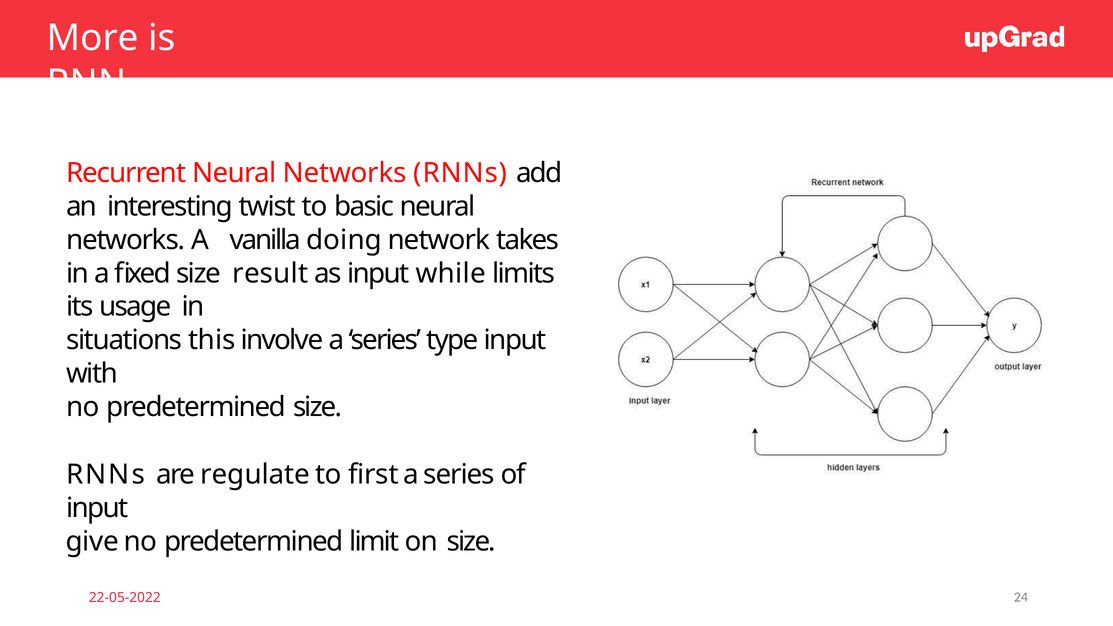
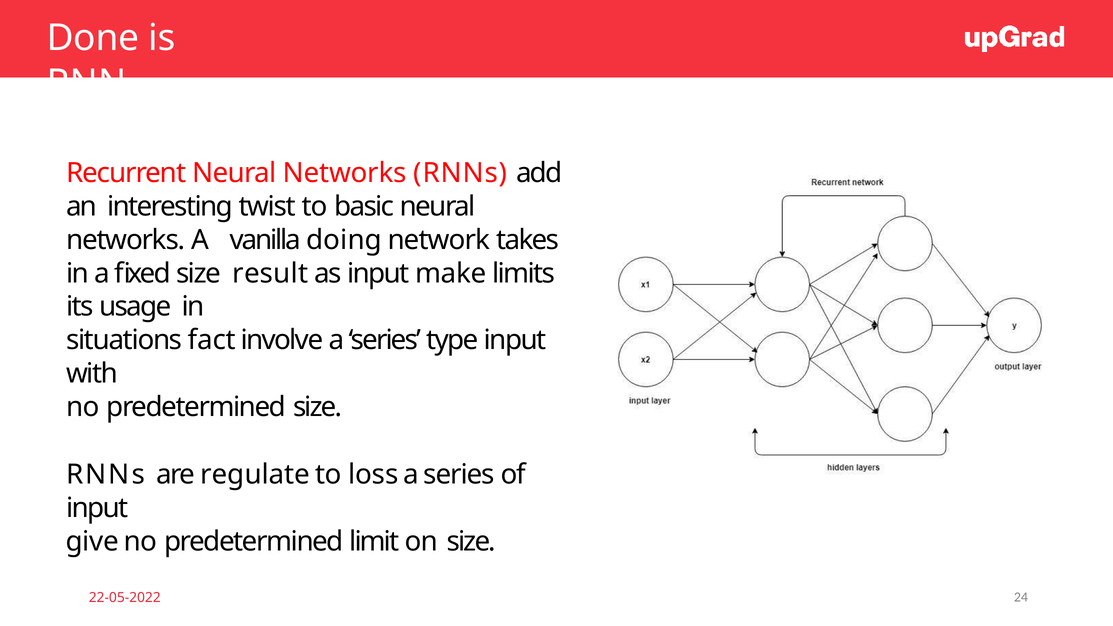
More: More -> Done
while: while -> make
this: this -> fact
first: first -> loss
